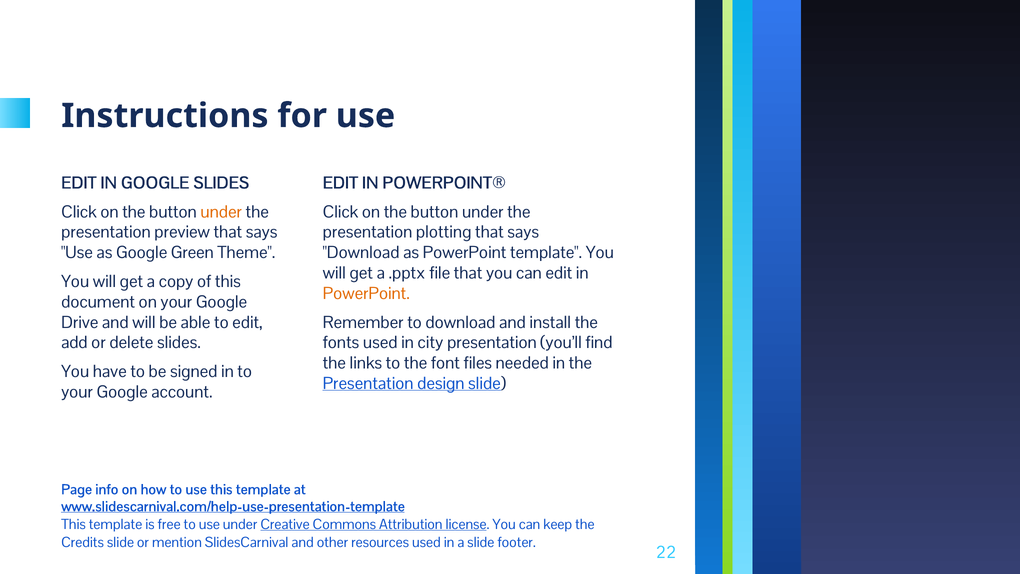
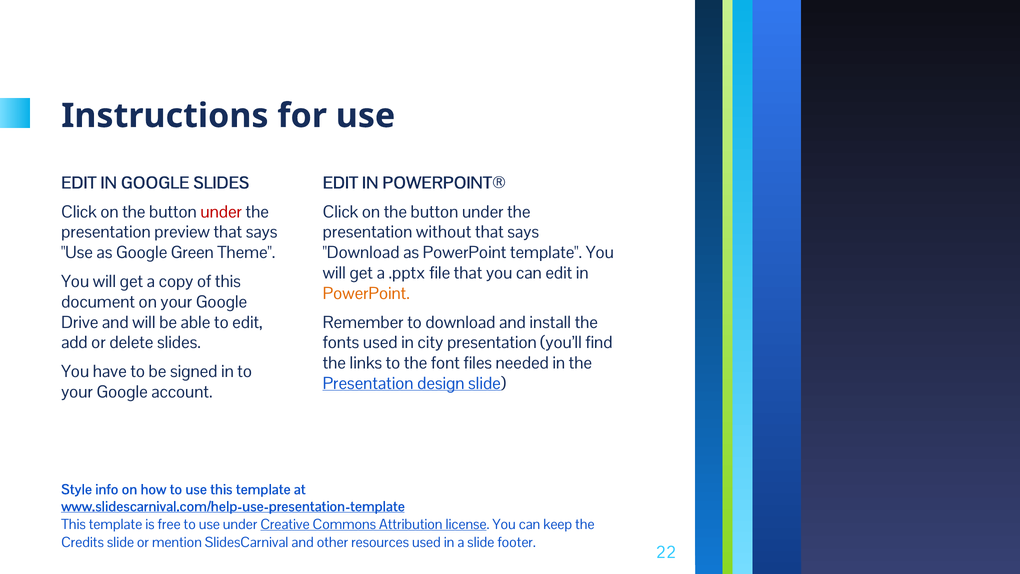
under at (221, 212) colour: orange -> red
plotting: plotting -> without
Page: Page -> Style
